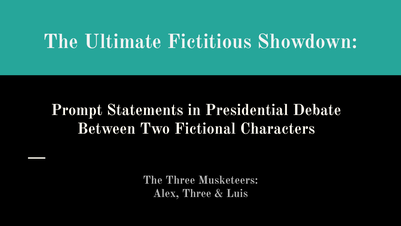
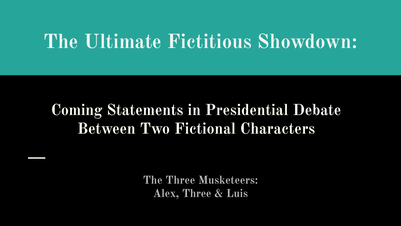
Prompt: Prompt -> Coming
